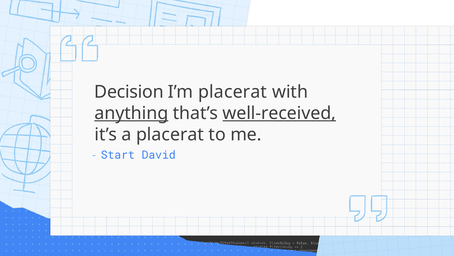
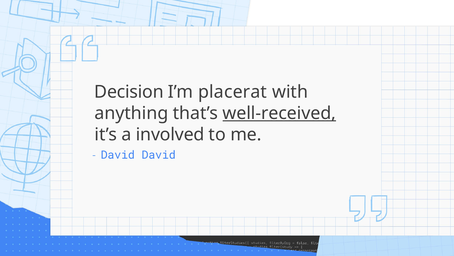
anything underline: present -> none
a placerat: placerat -> involved
Start at (118, 155): Start -> David
